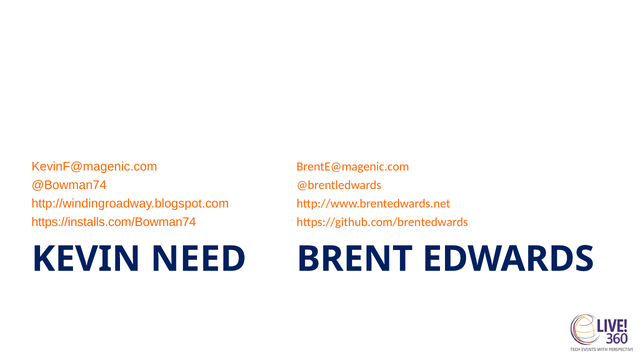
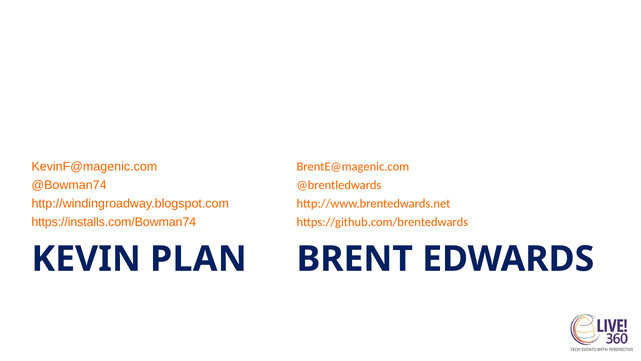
NEED: NEED -> PLAN
